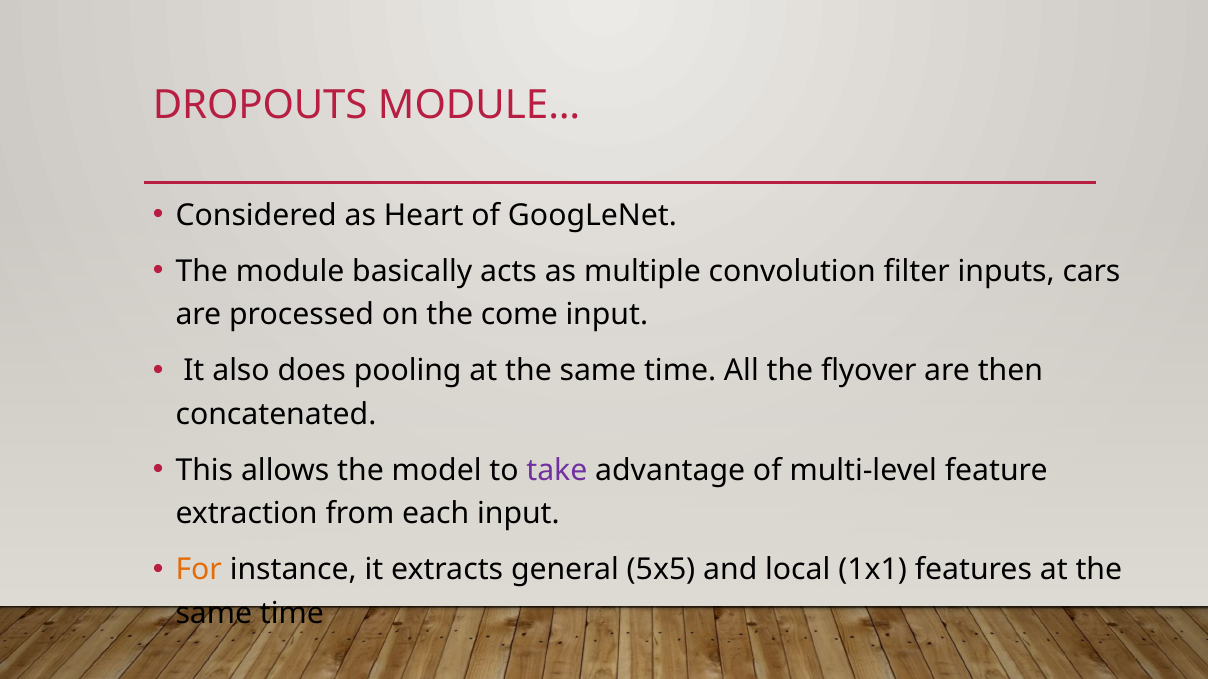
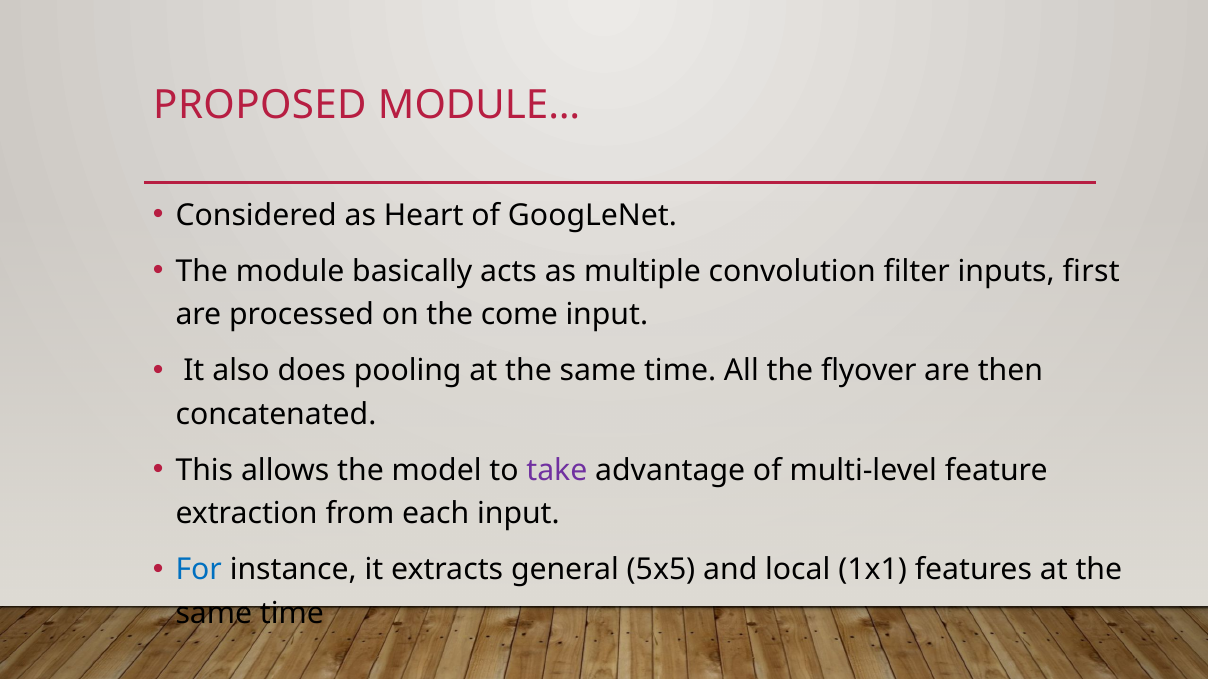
DROPOUTS: DROPOUTS -> PROPOSED
cars: cars -> first
For colour: orange -> blue
